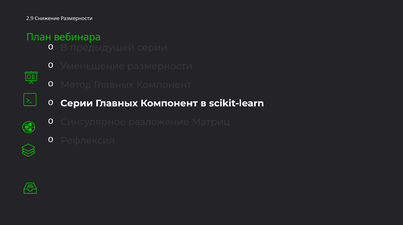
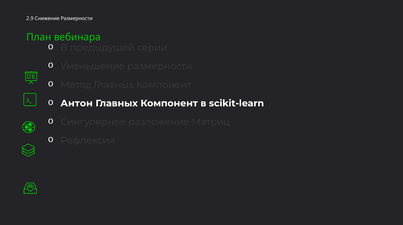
Серии at (77, 103): Серии -> Антон
